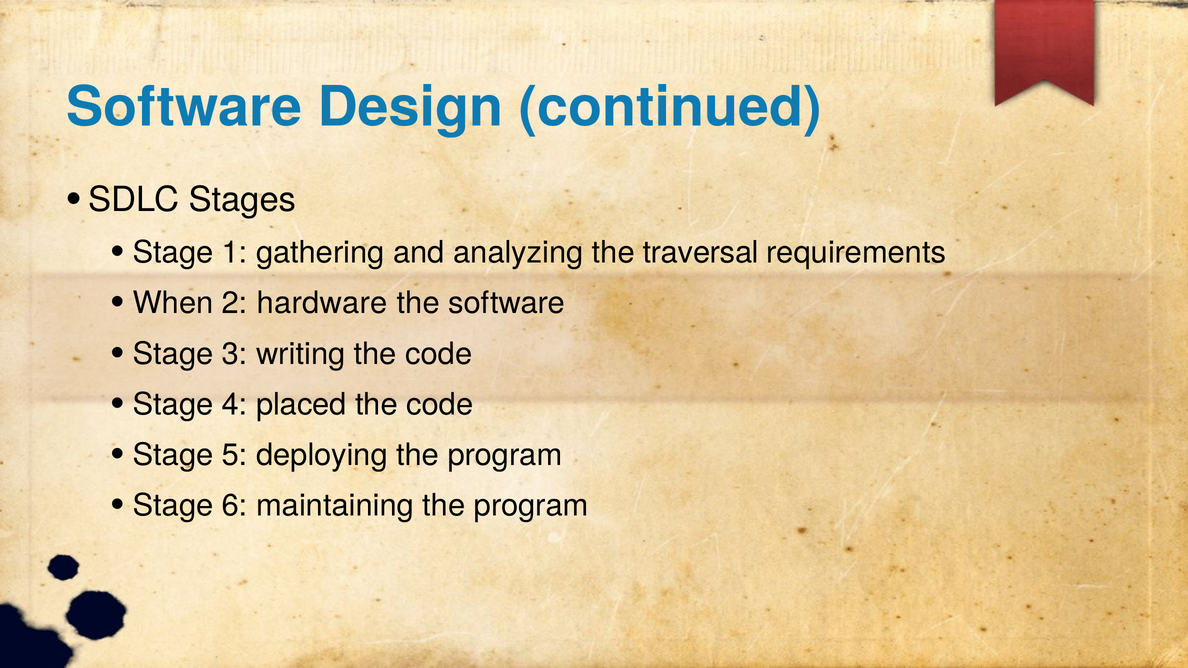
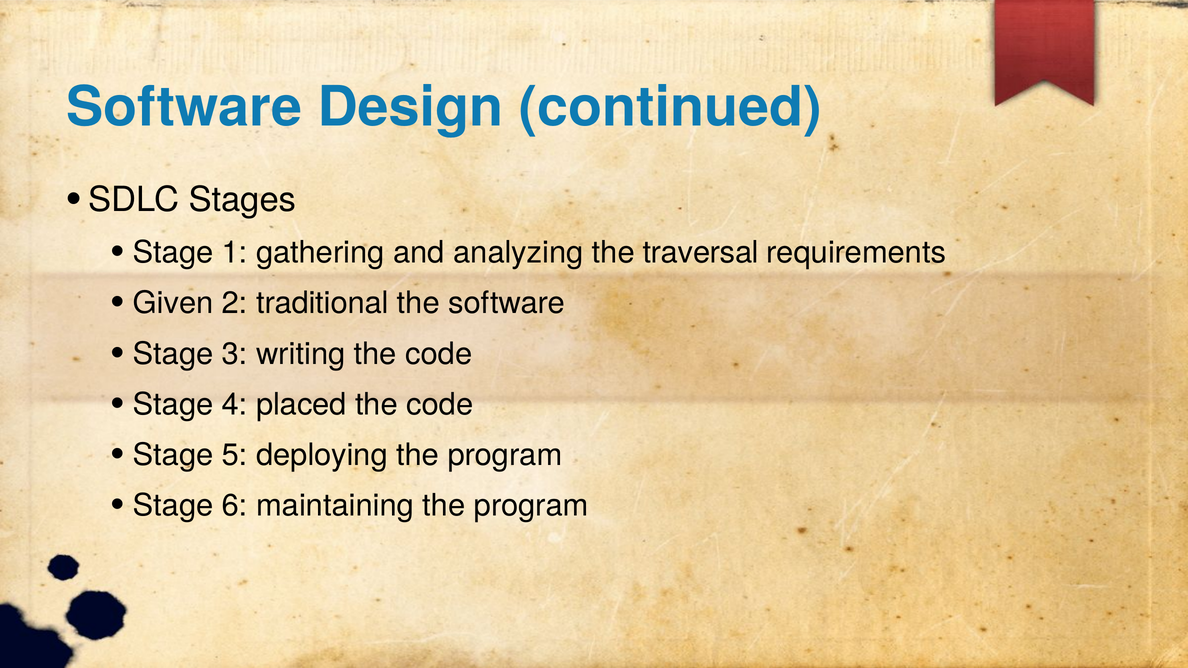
When: When -> Given
hardware: hardware -> traditional
